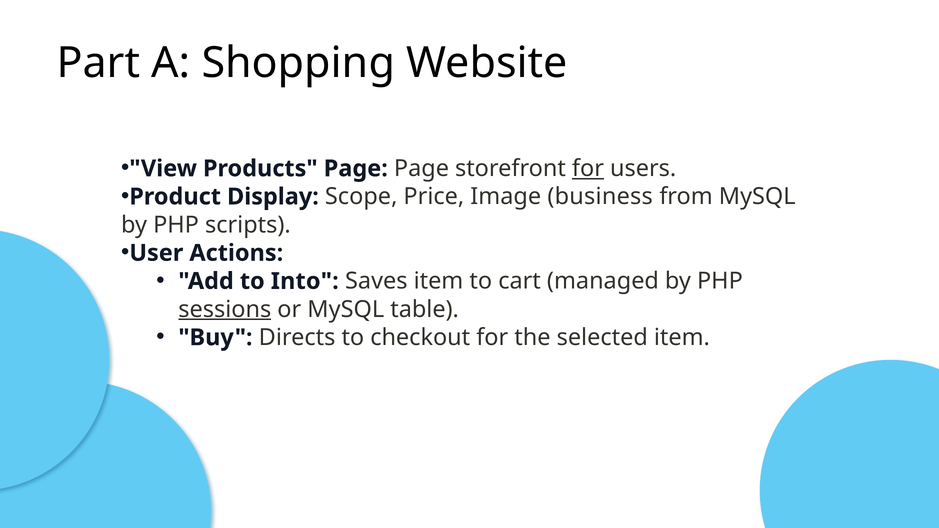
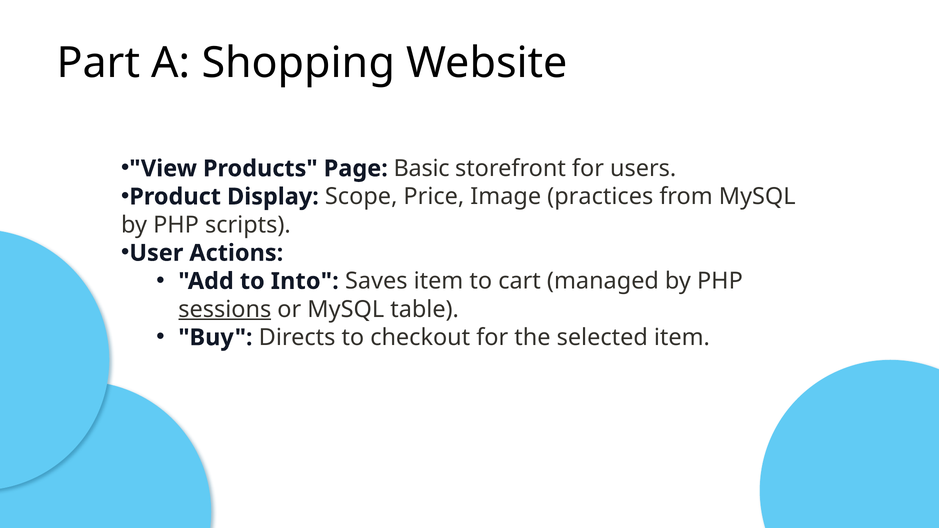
Page Page: Page -> Basic
for at (588, 169) underline: present -> none
business: business -> practices
